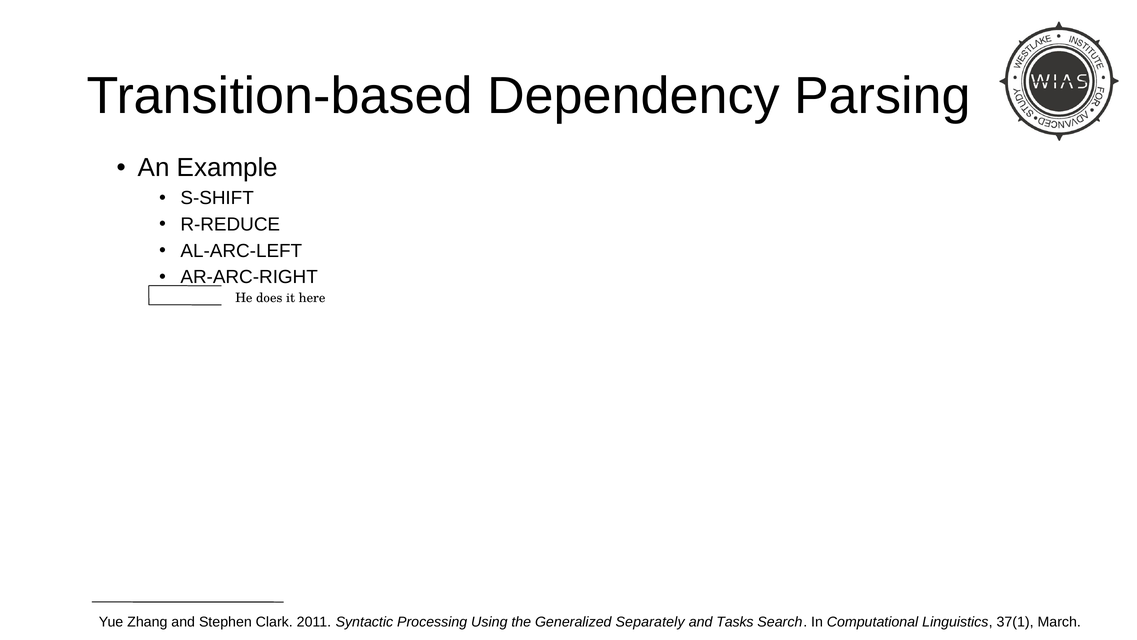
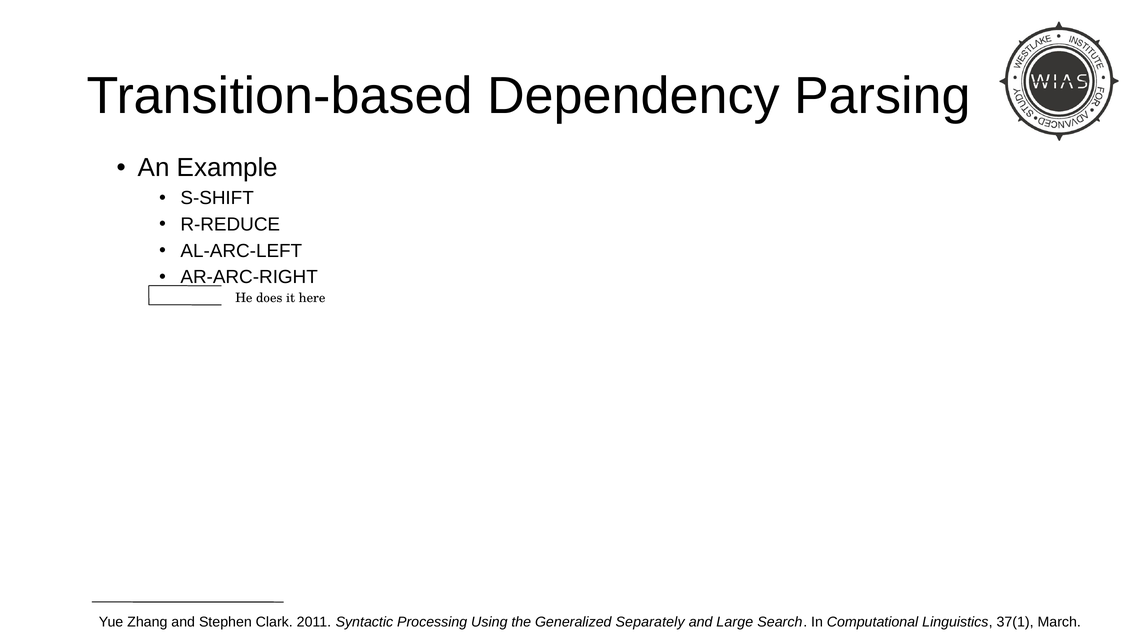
Tasks: Tasks -> Large
